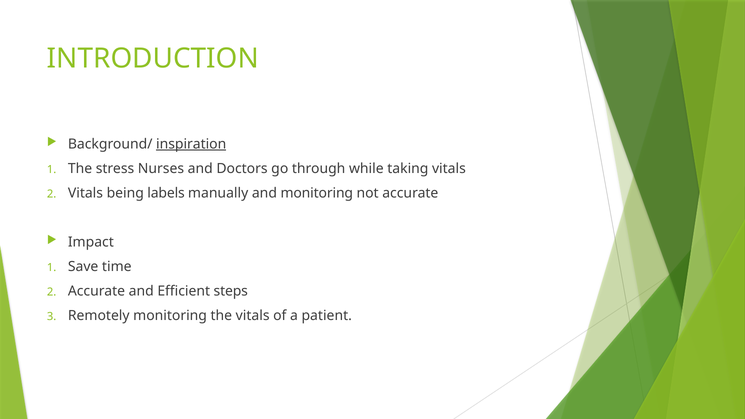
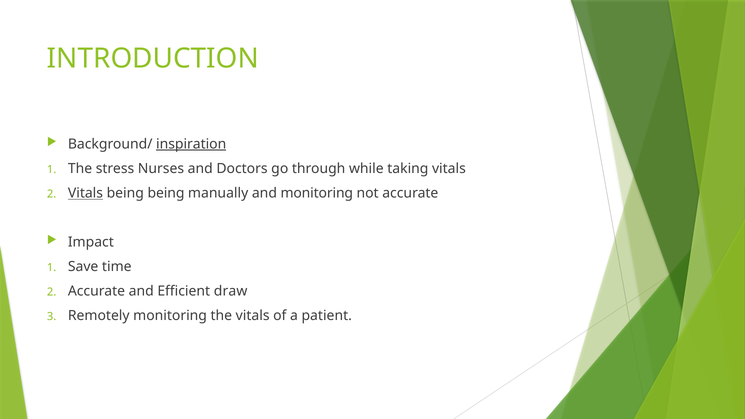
Vitals at (85, 193) underline: none -> present
being labels: labels -> being
steps: steps -> draw
